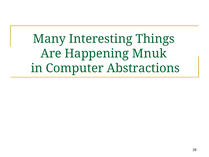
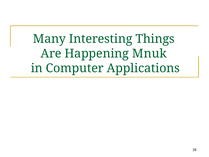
Abstractions: Abstractions -> Applications
